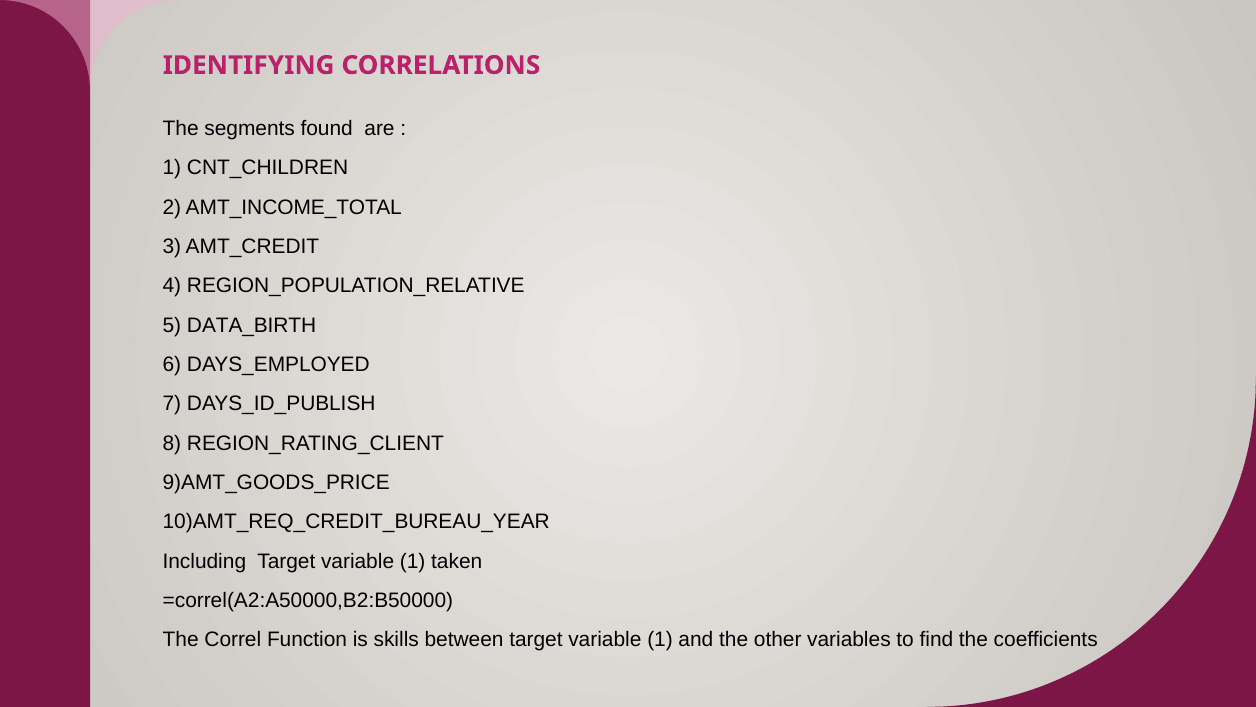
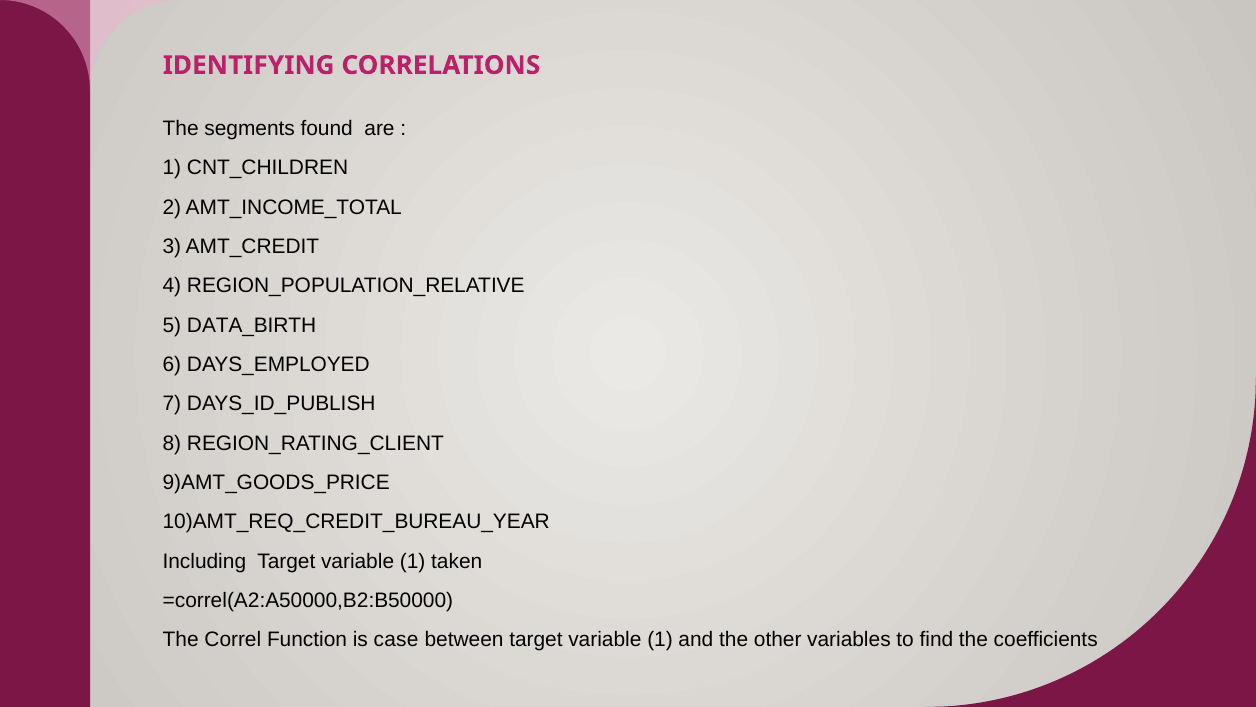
skills: skills -> case
